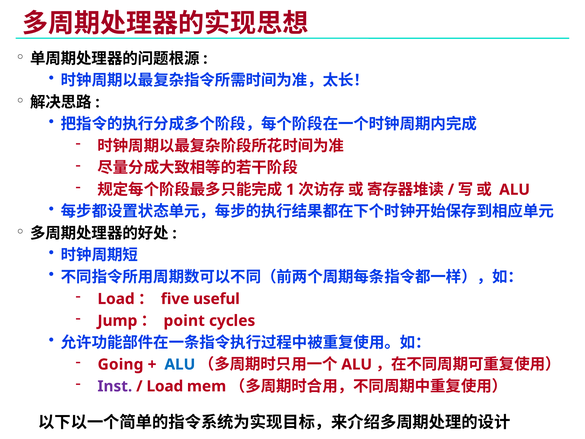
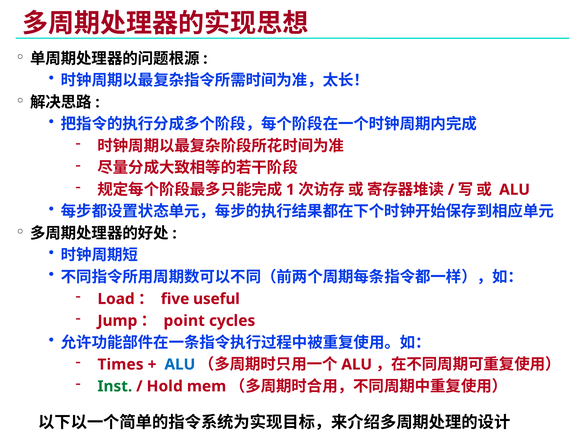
Going: Going -> Times
Inst colour: purple -> green
Load at (165, 386): Load -> Hold
